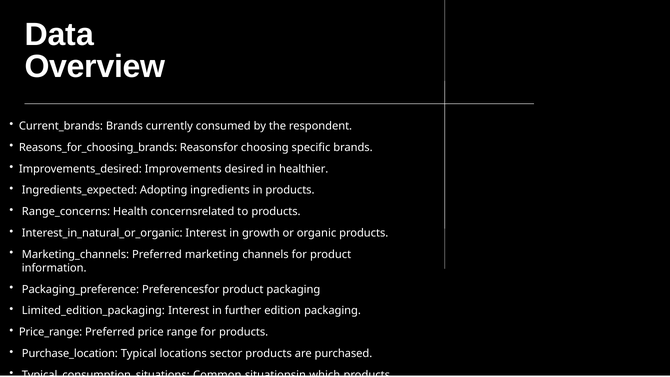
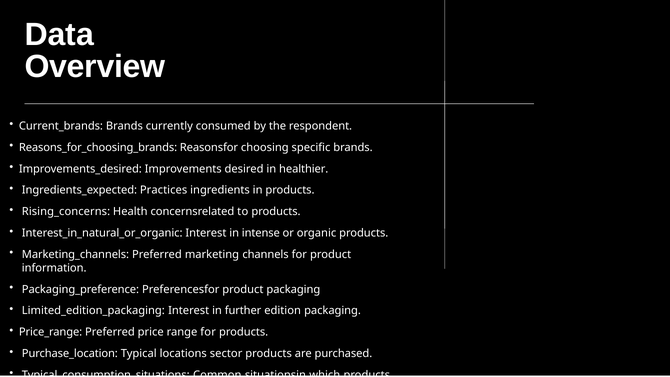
Adopting: Adopting -> Practices
Range_concerns: Range_concerns -> Rising_concerns
growth: growth -> intense
